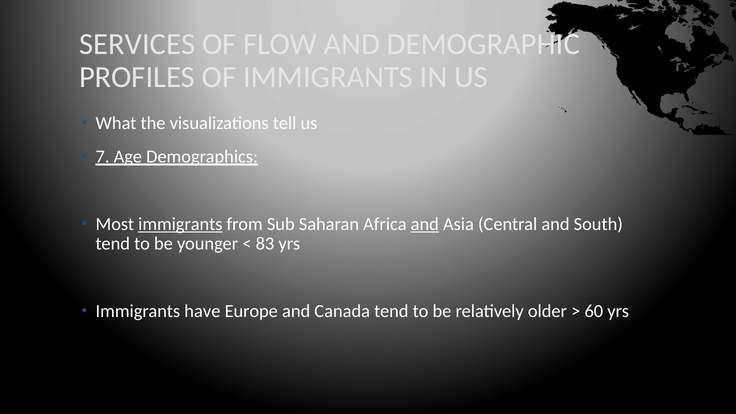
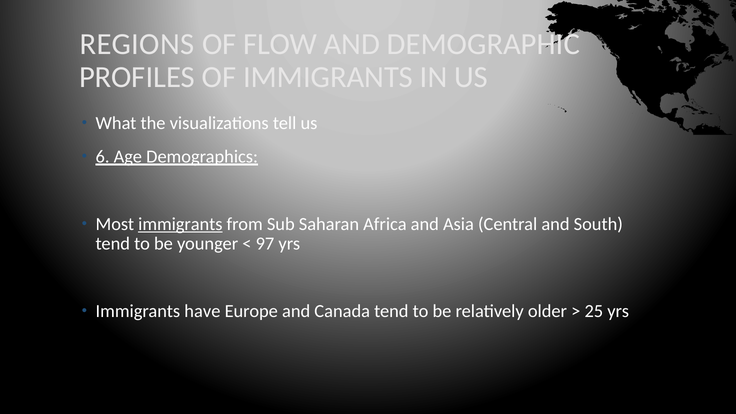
SERVICES: SERVICES -> REGIONS
7: 7 -> 6
and at (425, 224) underline: present -> none
83: 83 -> 97
60: 60 -> 25
